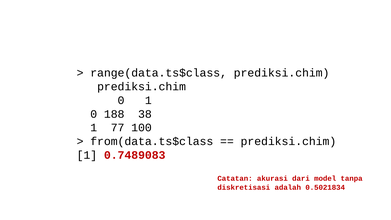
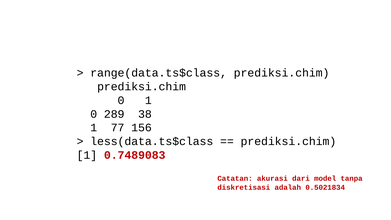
188: 188 -> 289
100: 100 -> 156
from(data.ts$class: from(data.ts$class -> less(data.ts$class
